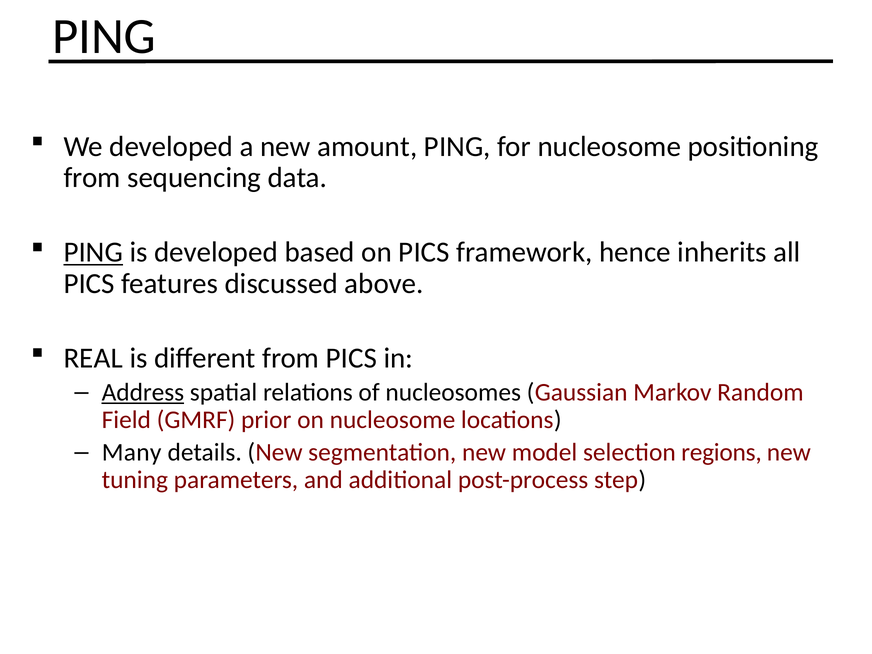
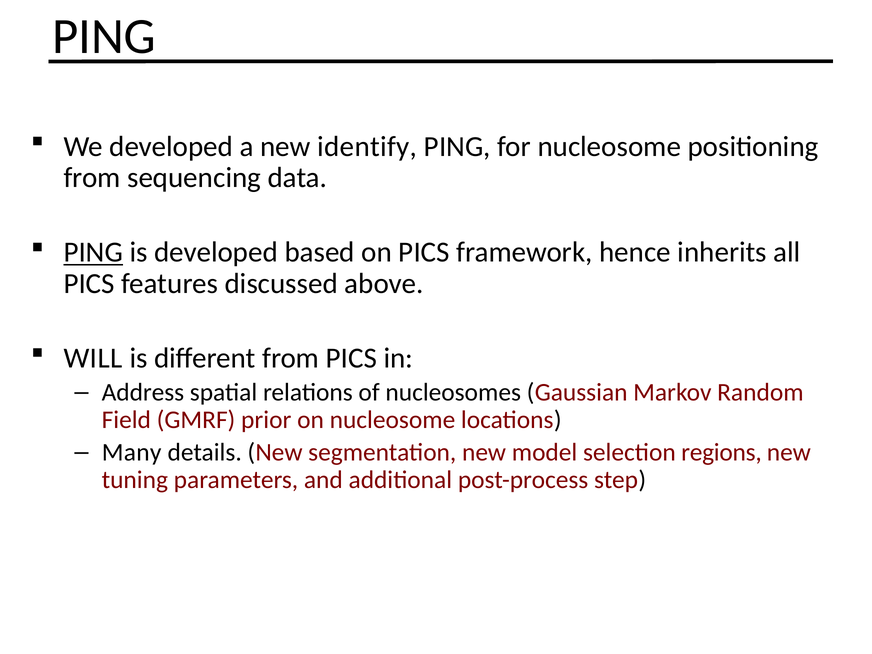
amount: amount -> identify
REAL: REAL -> WILL
Address underline: present -> none
